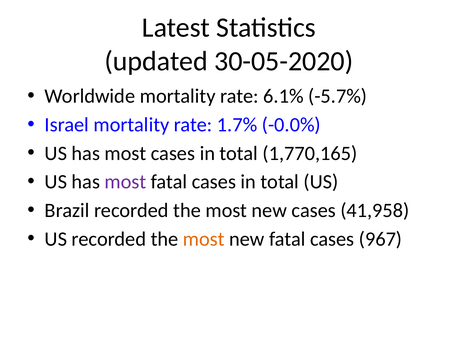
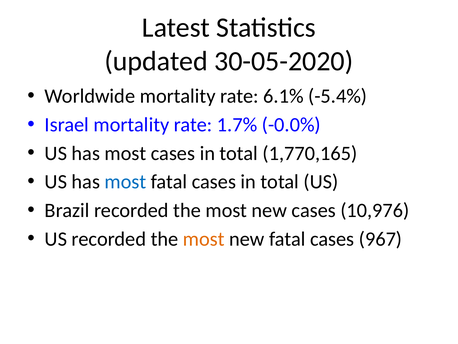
-5.7%: -5.7% -> -5.4%
most at (125, 182) colour: purple -> blue
41,958: 41,958 -> 10,976
